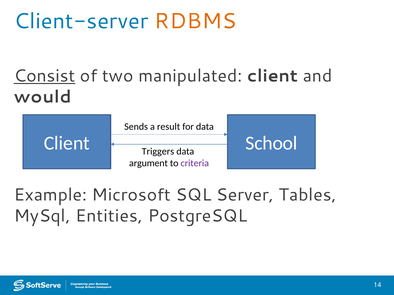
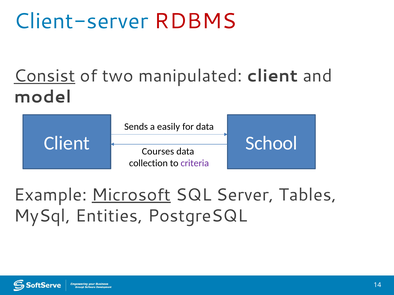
RDBMS colour: orange -> red
would: would -> model
result: result -> easily
Triggers: Triggers -> Courses
argument: argument -> collection
Microsoft underline: none -> present
